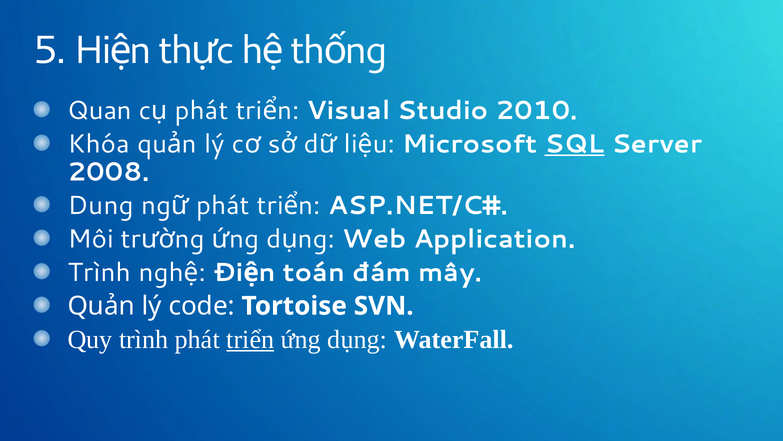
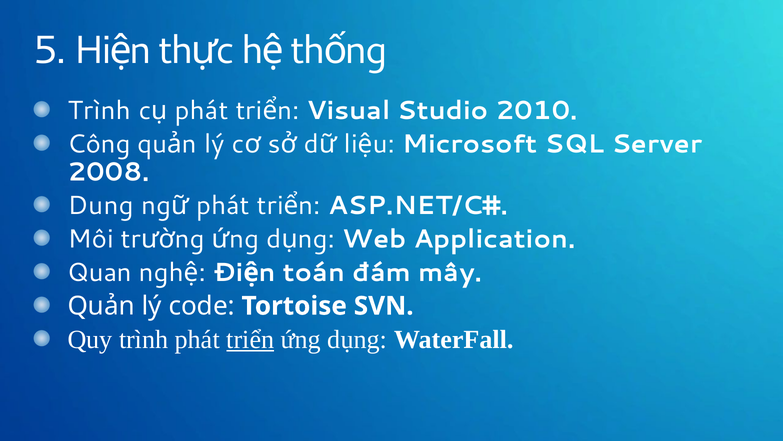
Quan at (100, 110): Quan -> Trình
Khóa: Khóa -> Công
SQL underline: present -> none
Trình at (99, 272): Trình -> Quan
